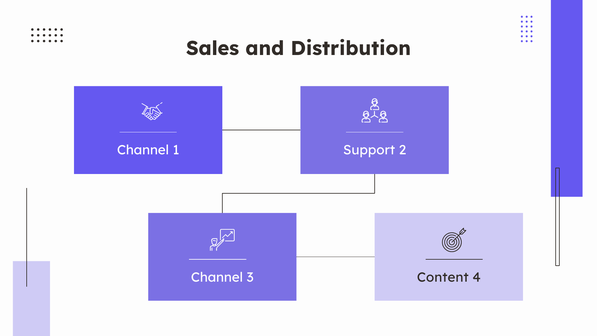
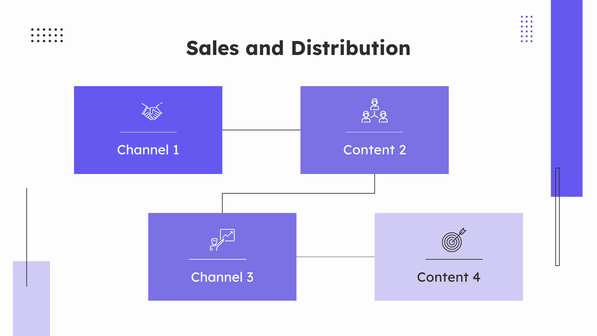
1 Support: Support -> Content
